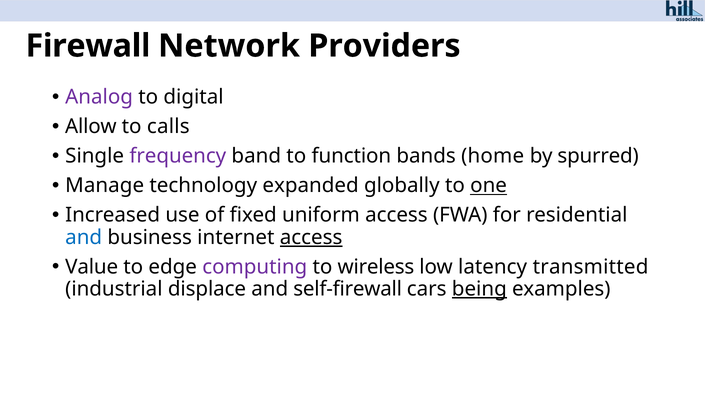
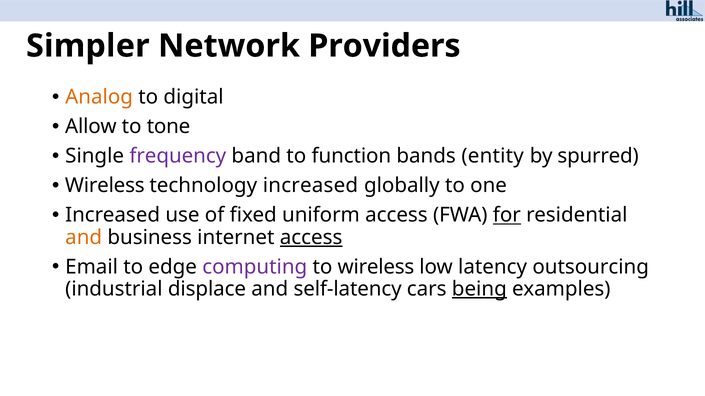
Firewall: Firewall -> Simpler
Analog colour: purple -> orange
calls: calls -> tone
home: home -> entity
Manage at (105, 186): Manage -> Wireless
technology expanded: expanded -> increased
one underline: present -> none
for underline: none -> present
and at (84, 238) colour: blue -> orange
Value: Value -> Email
transmitted: transmitted -> outsourcing
self-firewall: self-firewall -> self-latency
